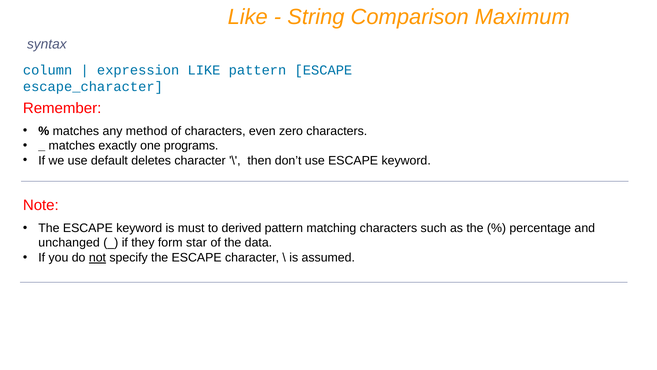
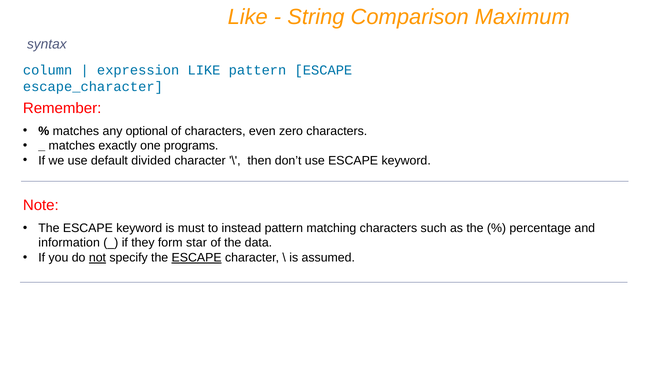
method: method -> optional
deletes: deletes -> divided
derived: derived -> instead
unchanged: unchanged -> information
ESCAPE at (197, 257) underline: none -> present
